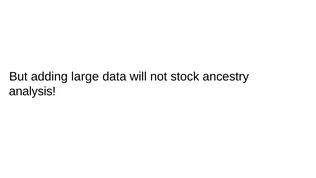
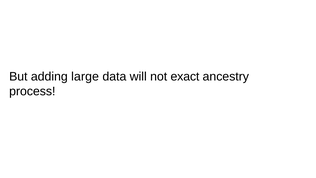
stock: stock -> exact
analysis: analysis -> process
